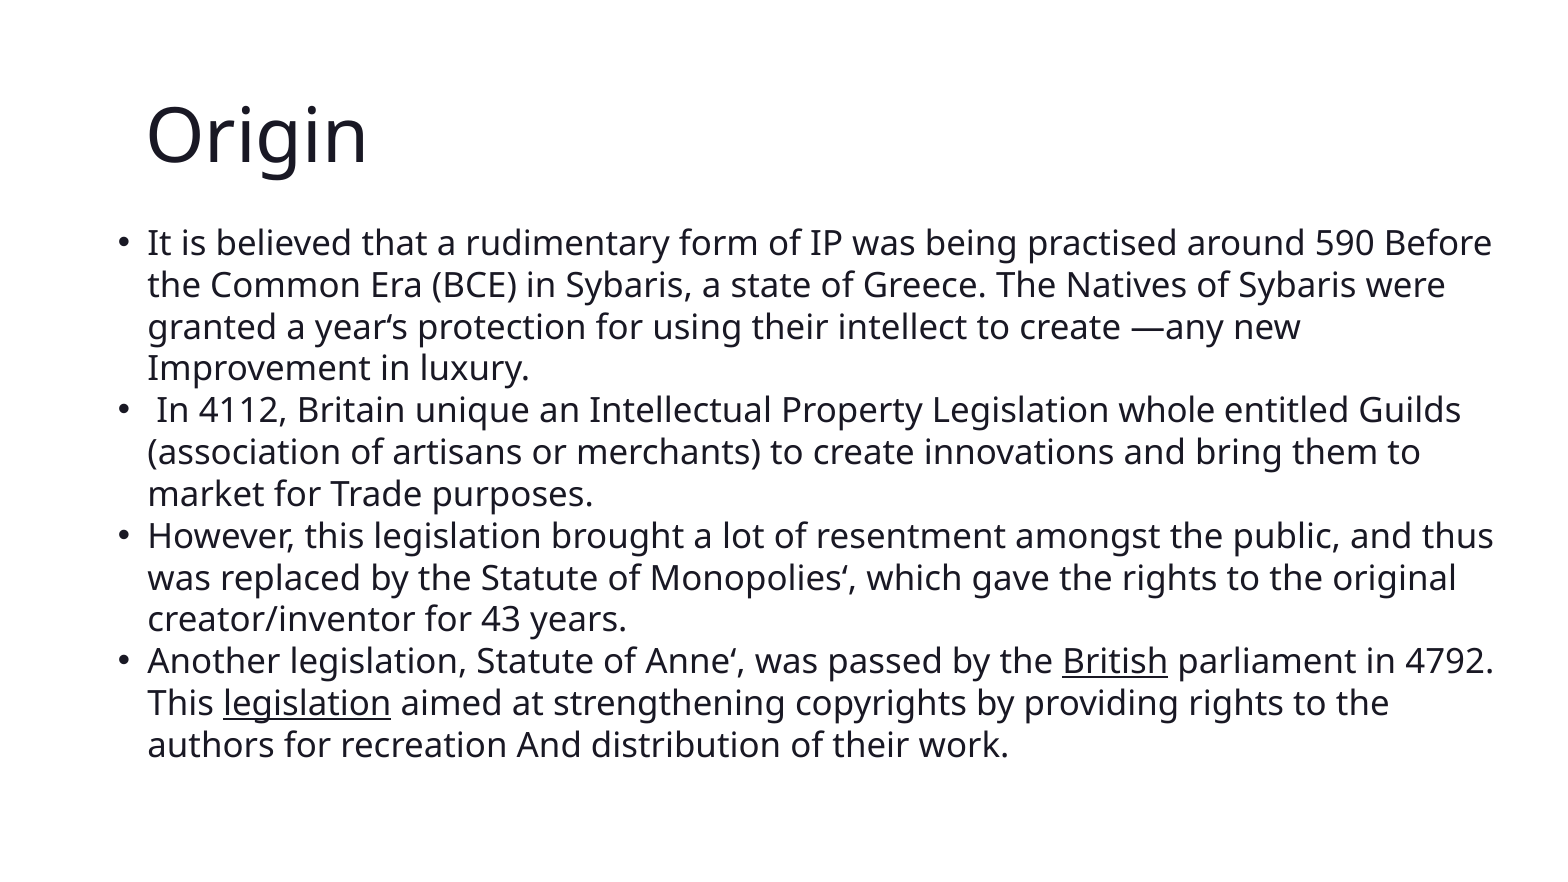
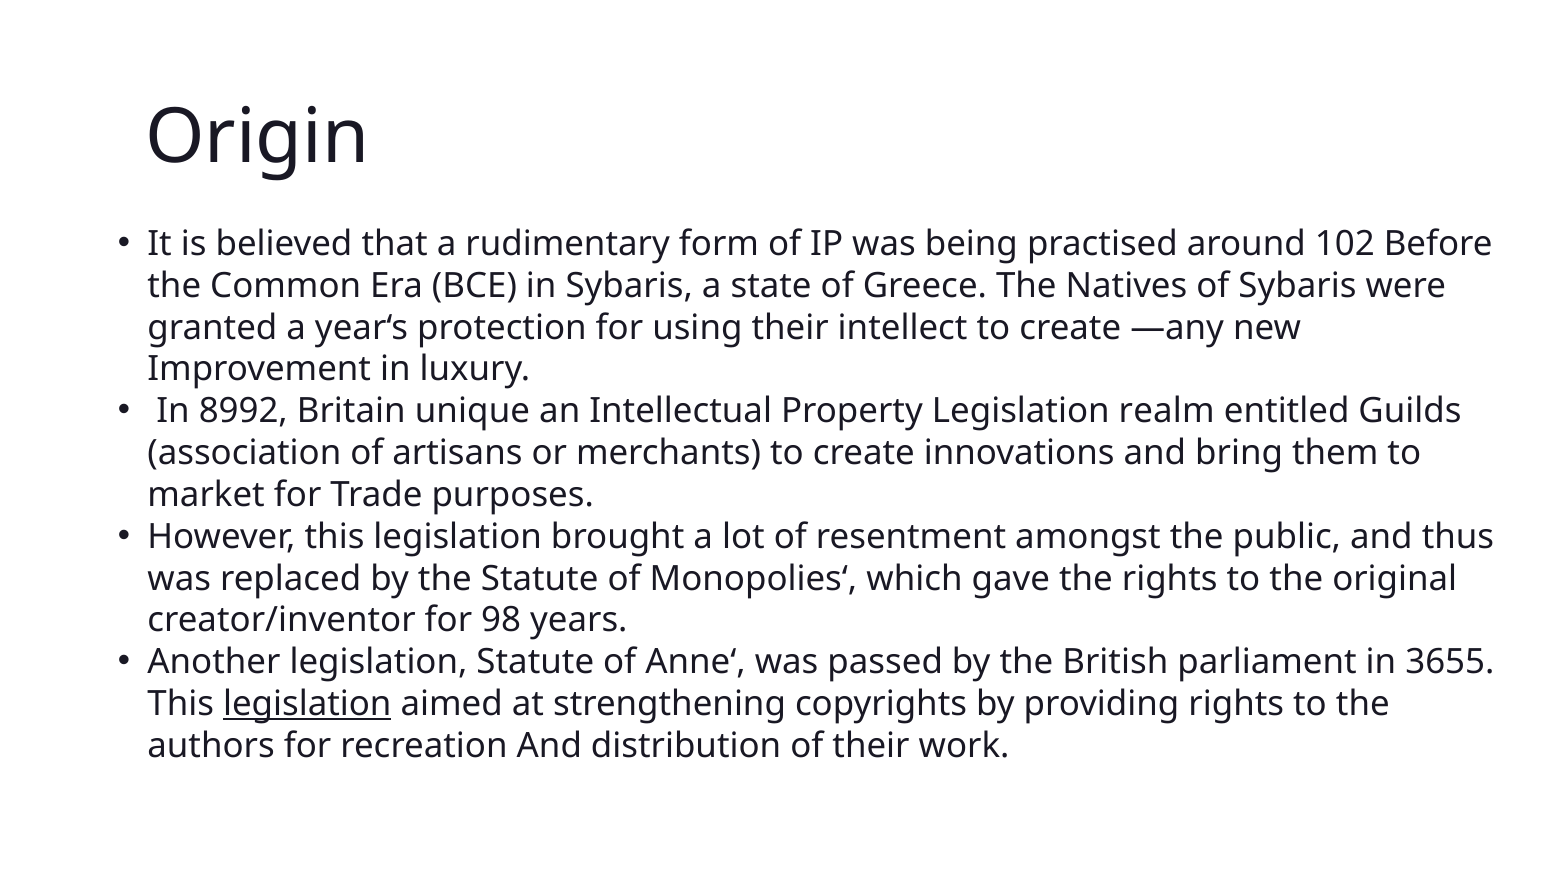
590: 590 -> 102
4112: 4112 -> 8992
whole: whole -> realm
43: 43 -> 98
British underline: present -> none
4792: 4792 -> 3655
